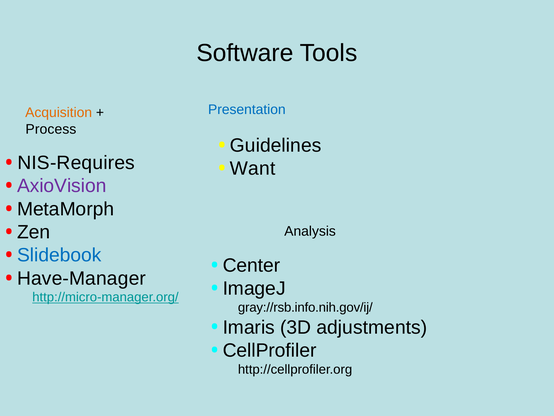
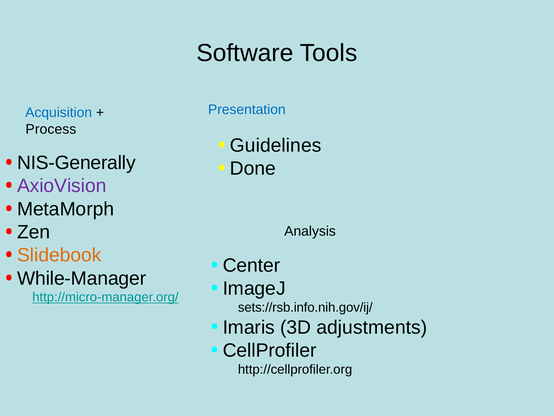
Acquisition colour: orange -> blue
NIS-Requires: NIS-Requires -> NIS-Generally
Want: Want -> Done
Slidebook colour: blue -> orange
Have-Manager: Have-Manager -> While-Manager
gray://rsb.info.nih.gov/ij/: gray://rsb.info.nih.gov/ij/ -> sets://rsb.info.nih.gov/ij/
